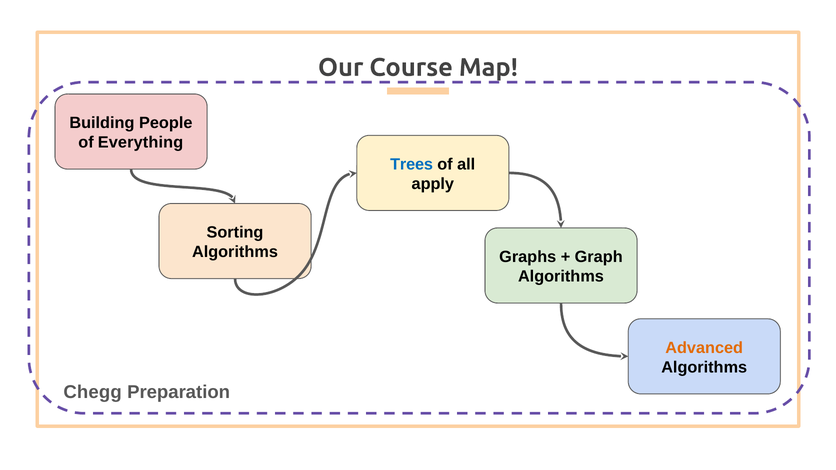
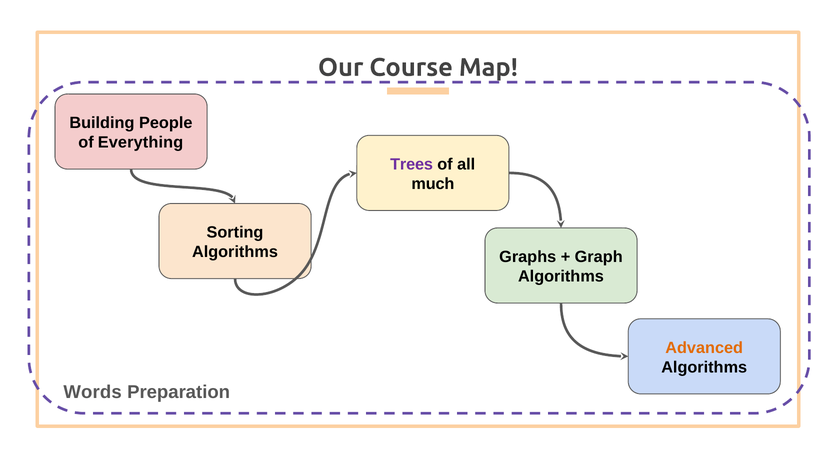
Trees colour: blue -> purple
apply: apply -> much
Chegg: Chegg -> Words
